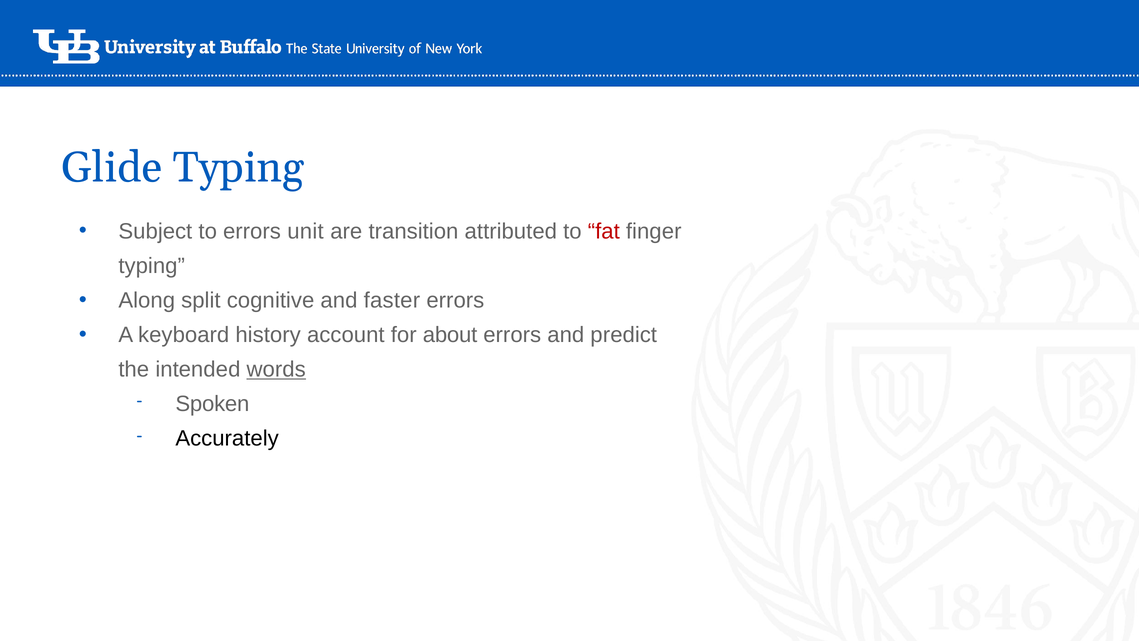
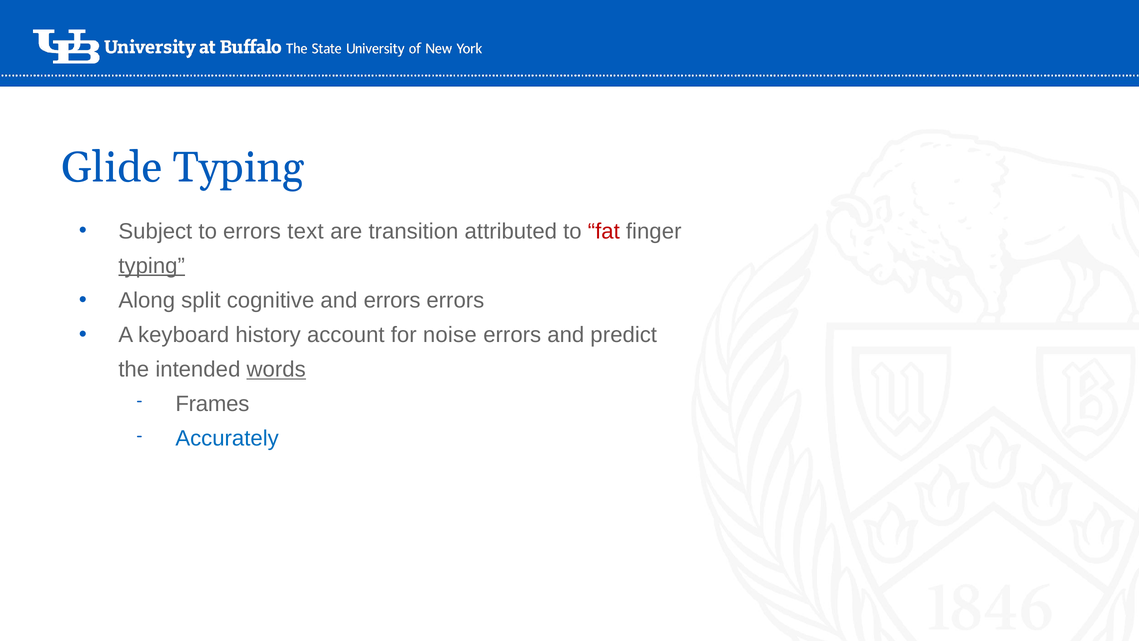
unit: unit -> text
typing at (152, 266) underline: none -> present
and faster: faster -> errors
about: about -> noise
Spoken: Spoken -> Frames
Accurately colour: black -> blue
